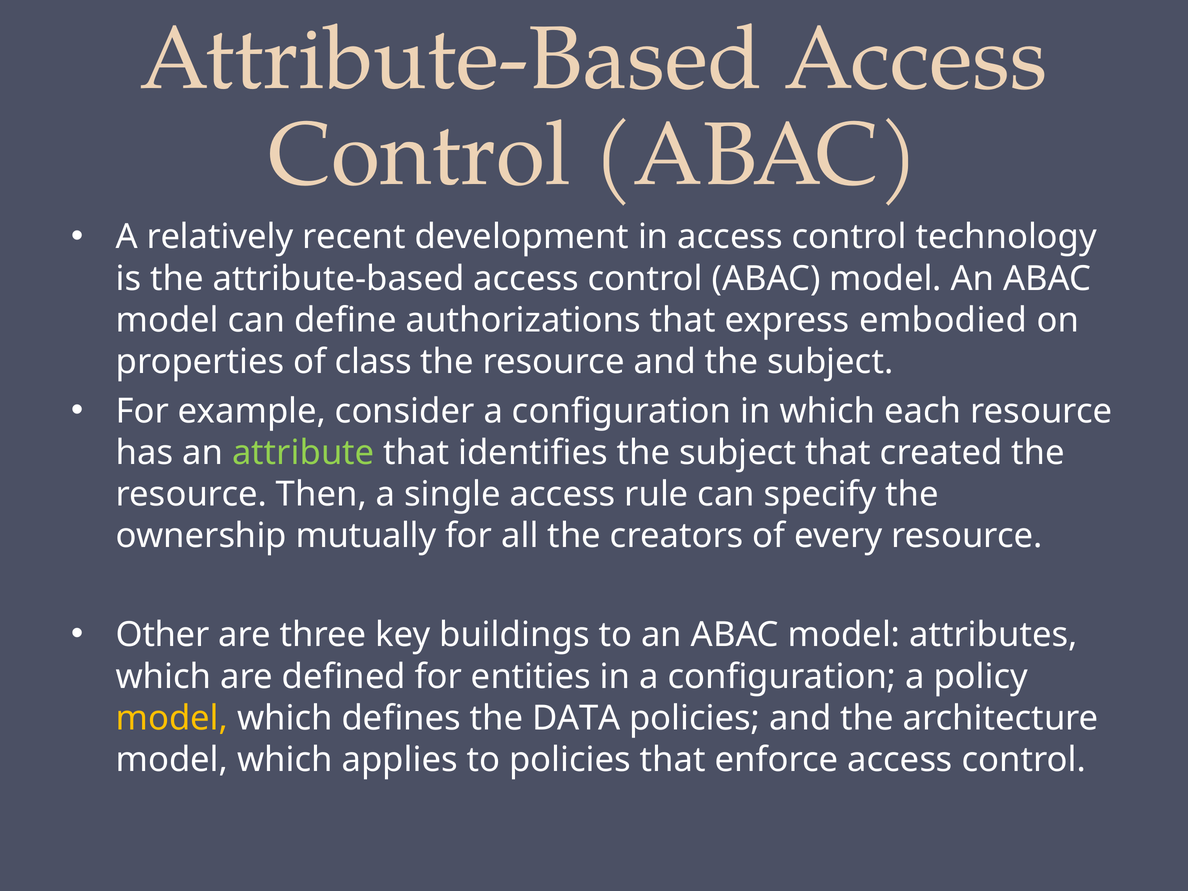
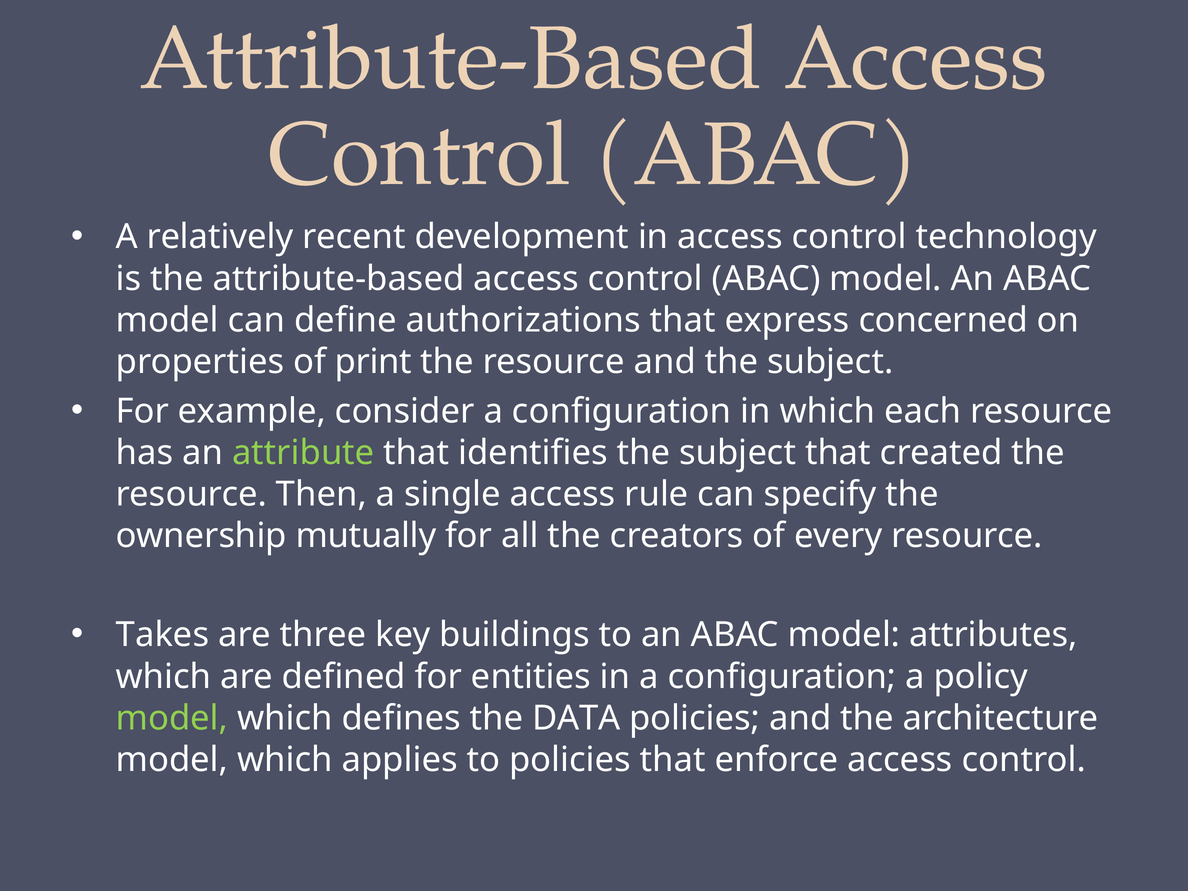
embodied: embodied -> concerned
class: class -> print
Other: Other -> Takes
model at (172, 718) colour: yellow -> light green
